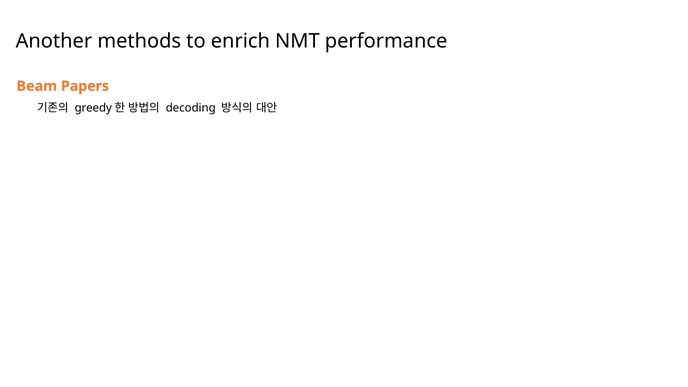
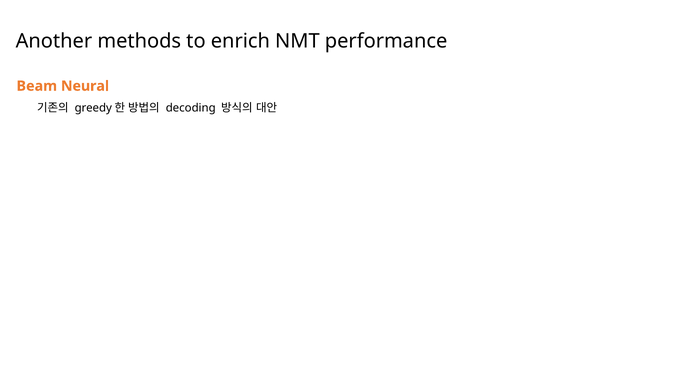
Papers: Papers -> Neural
